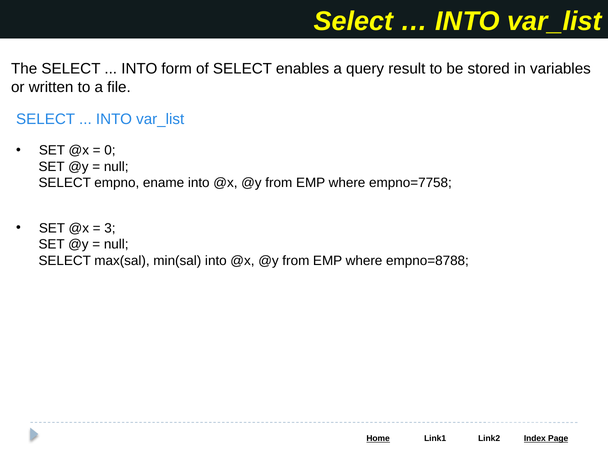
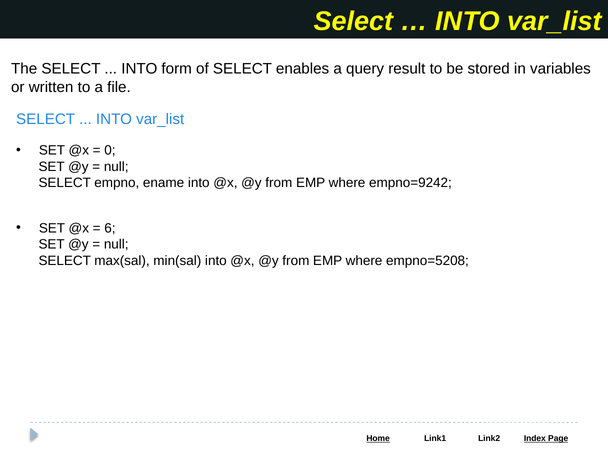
empno=7758: empno=7758 -> empno=9242
3: 3 -> 6
empno=8788: empno=8788 -> empno=5208
